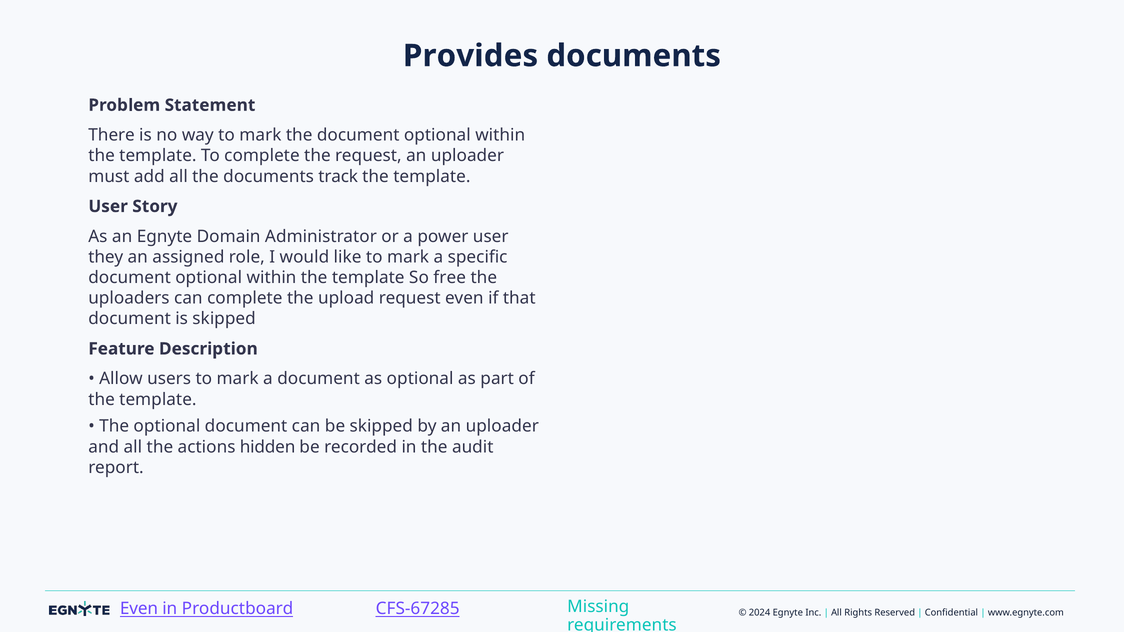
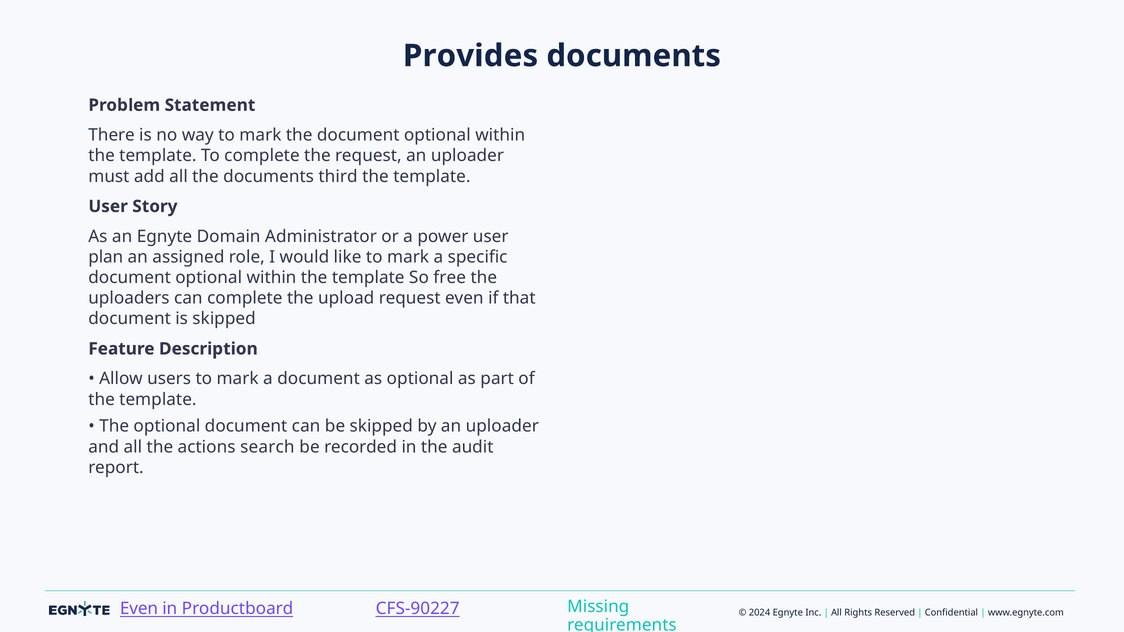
track: track -> third
they: they -> plan
hidden: hidden -> search
CFS-67285: CFS-67285 -> CFS-90227
